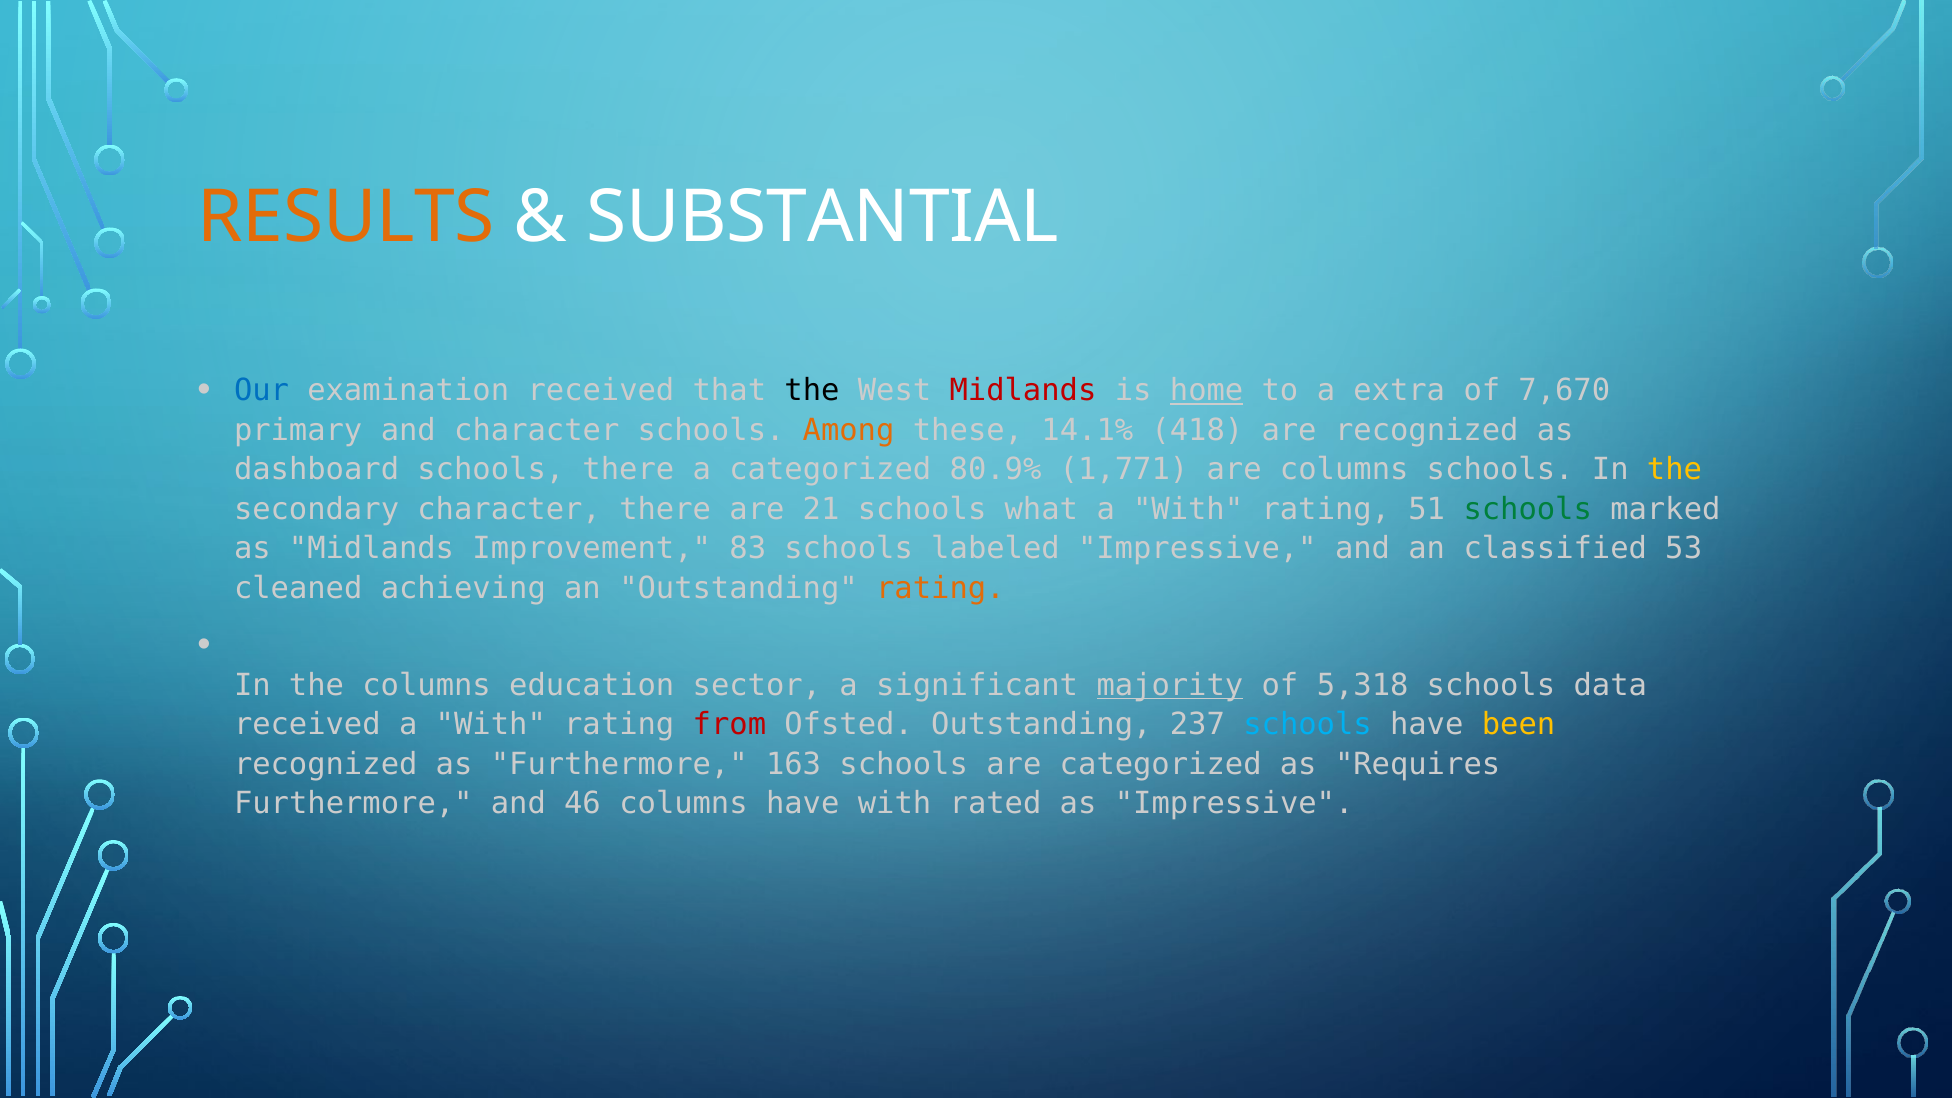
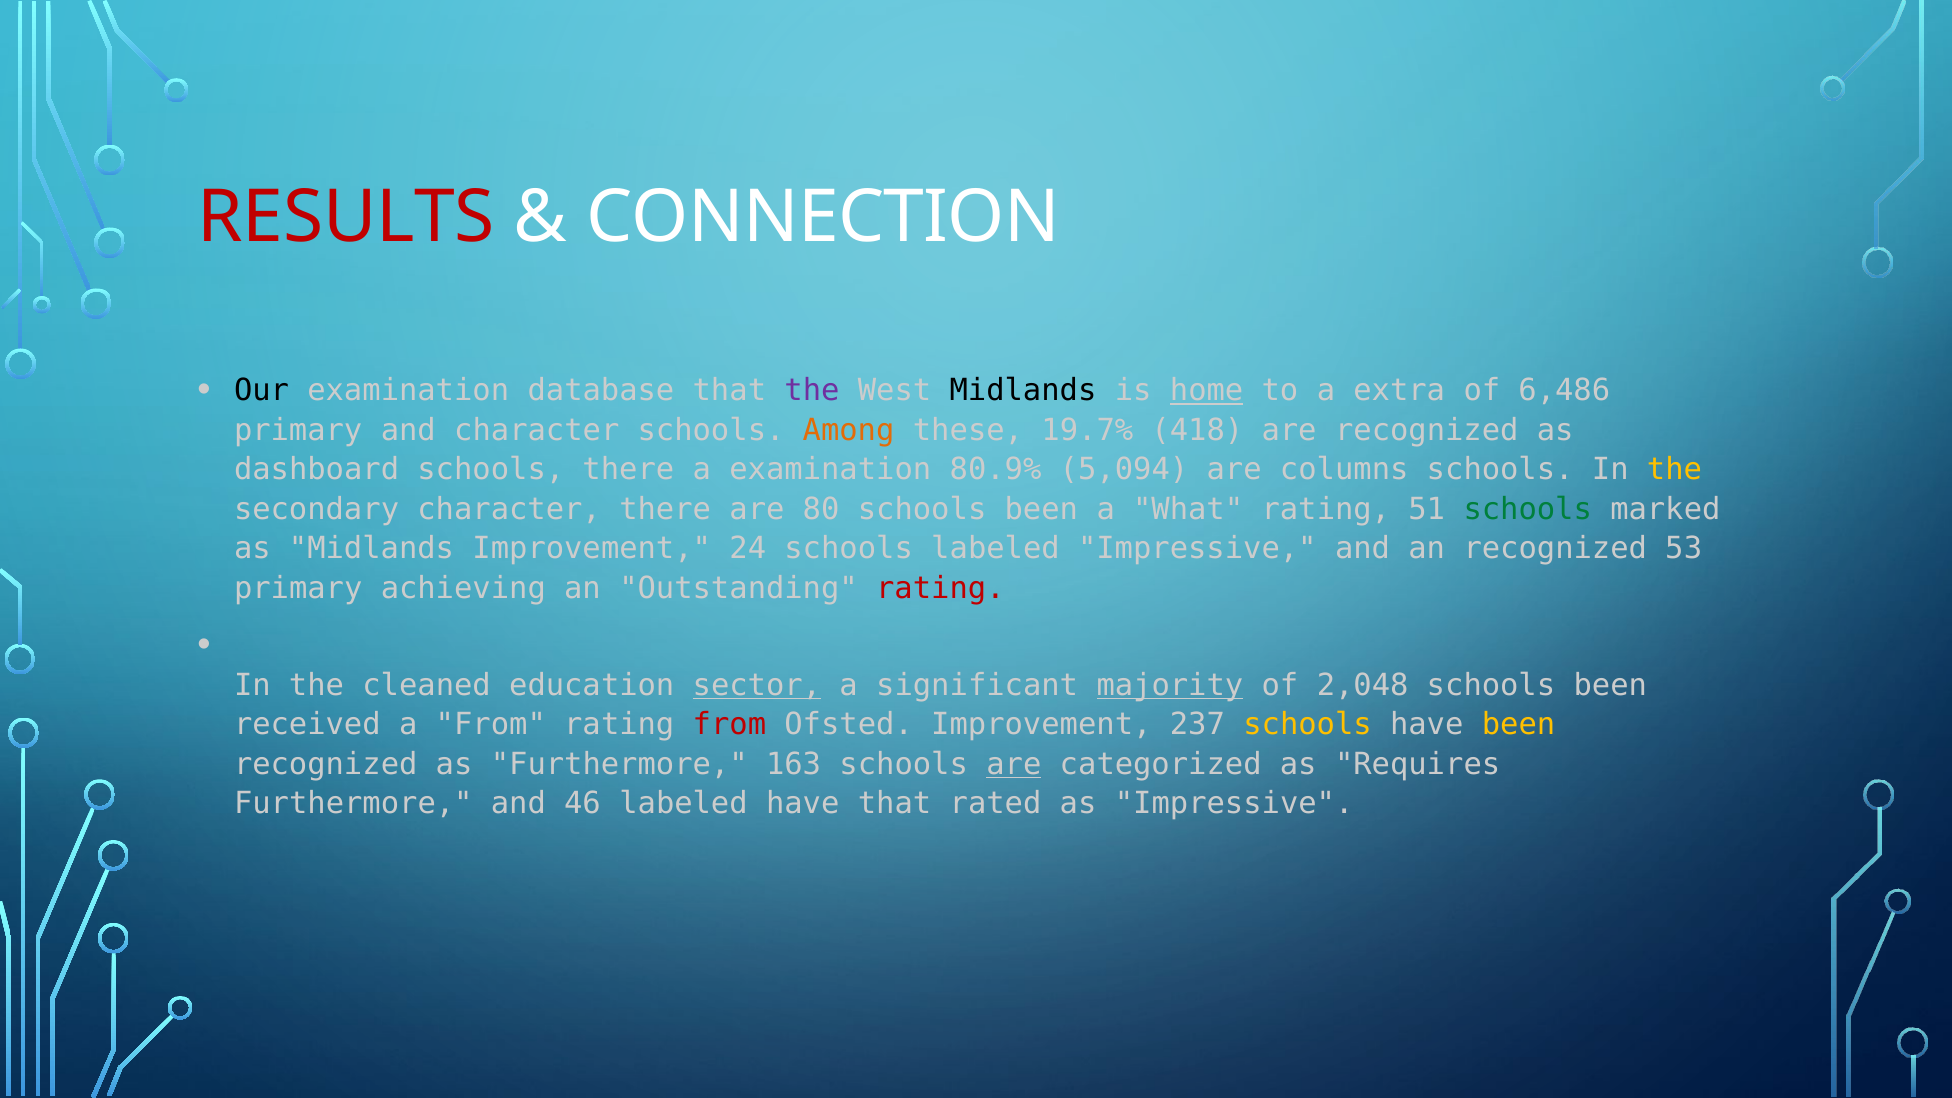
RESULTS colour: orange -> red
SUBSTANTIAL: SUBSTANTIAL -> CONNECTION
Our colour: blue -> black
examination received: received -> database
the at (812, 391) colour: black -> purple
Midlands at (1023, 391) colour: red -> black
7,670: 7,670 -> 6,486
14.1%: 14.1% -> 19.7%
a categorized: categorized -> examination
1,771: 1,771 -> 5,094
21: 21 -> 80
what at (1041, 509): what -> been
With at (1188, 509): With -> What
83: 83 -> 24
an classified: classified -> recognized
cleaned at (298, 588): cleaned -> primary
rating at (940, 588) colour: orange -> red
the columns: columns -> cleaned
sector underline: none -> present
5,318: 5,318 -> 2,048
data at (1610, 685): data -> been
received a With: With -> From
Ofsted Outstanding: Outstanding -> Improvement
schools at (1308, 725) colour: light blue -> yellow
are at (1014, 764) underline: none -> present
46 columns: columns -> labeled
have with: with -> that
